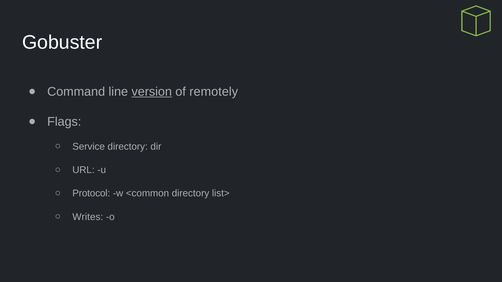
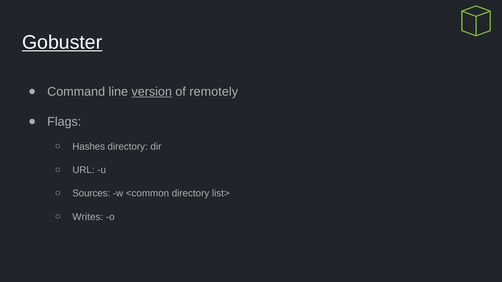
Gobuster underline: none -> present
Service: Service -> Hashes
Protocol: Protocol -> Sources
